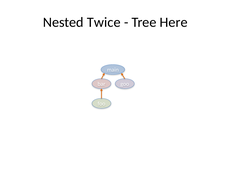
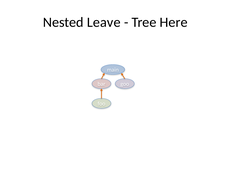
Twice: Twice -> Leave
